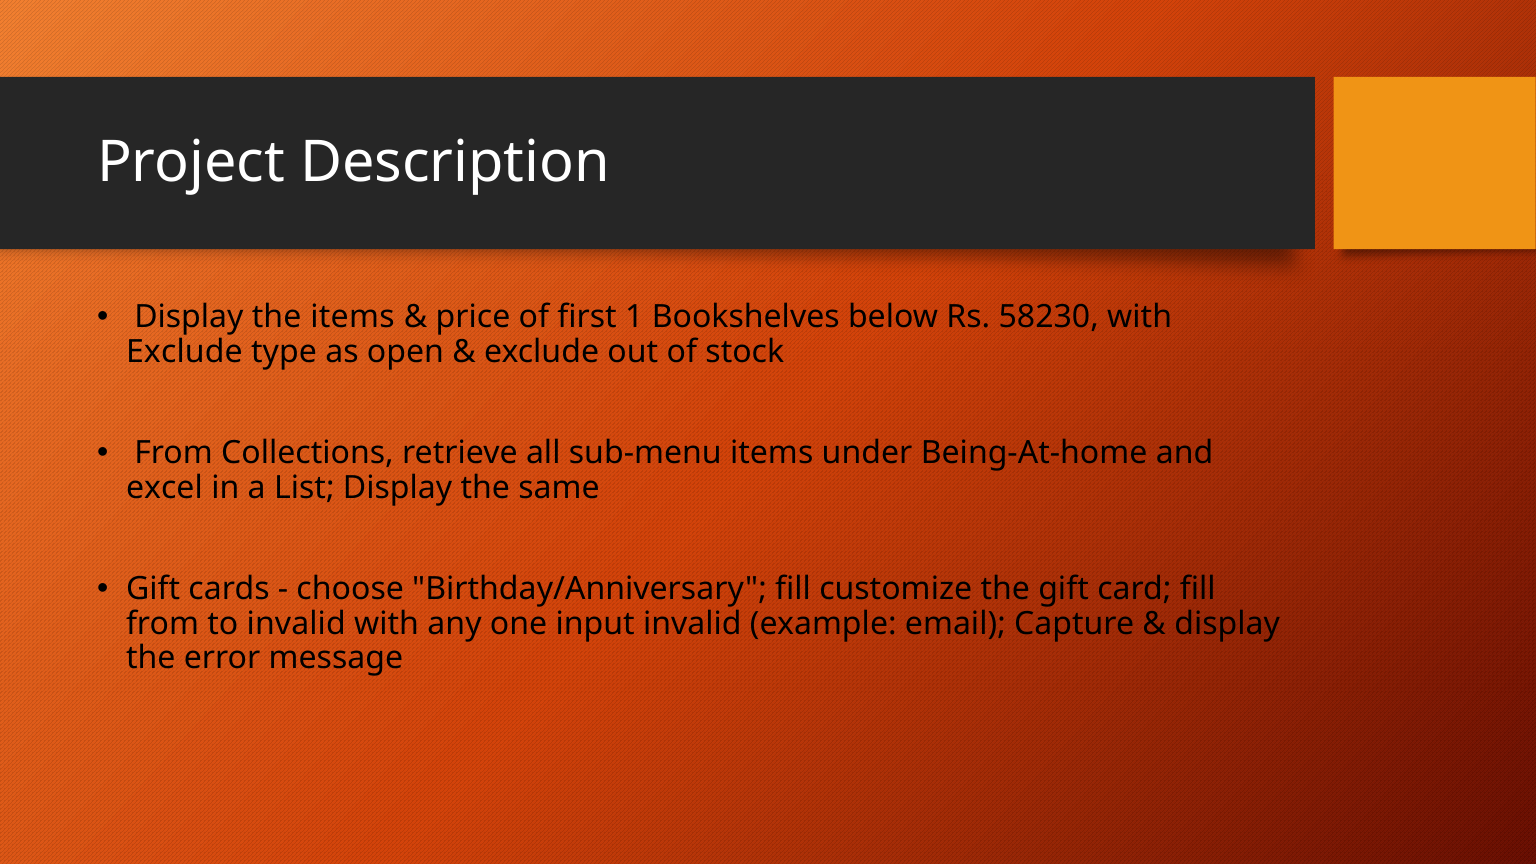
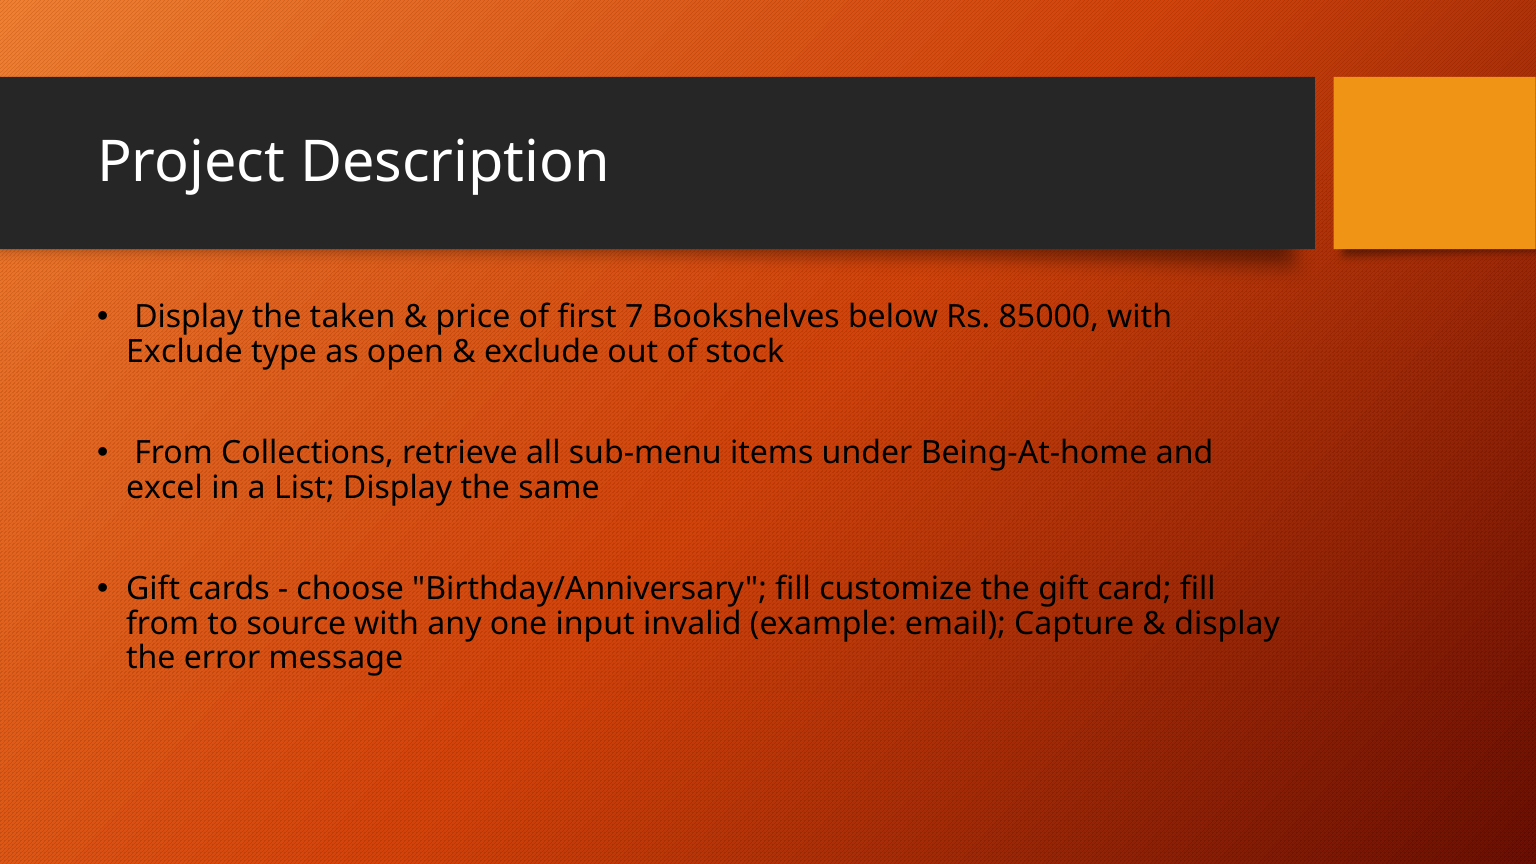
the items: items -> taken
1: 1 -> 7
58230: 58230 -> 85000
to invalid: invalid -> source
